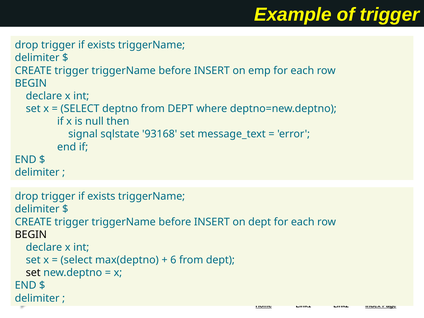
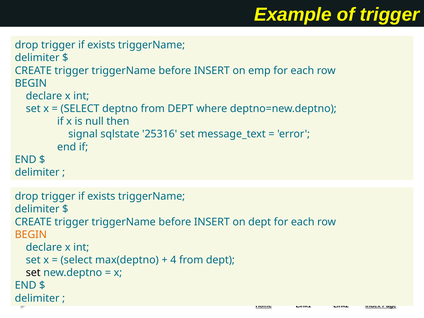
93168: 93168 -> 25316
BEGIN at (31, 235) colour: black -> orange
6: 6 -> 4
